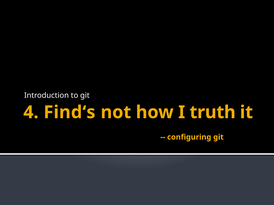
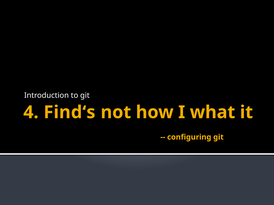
truth: truth -> what
